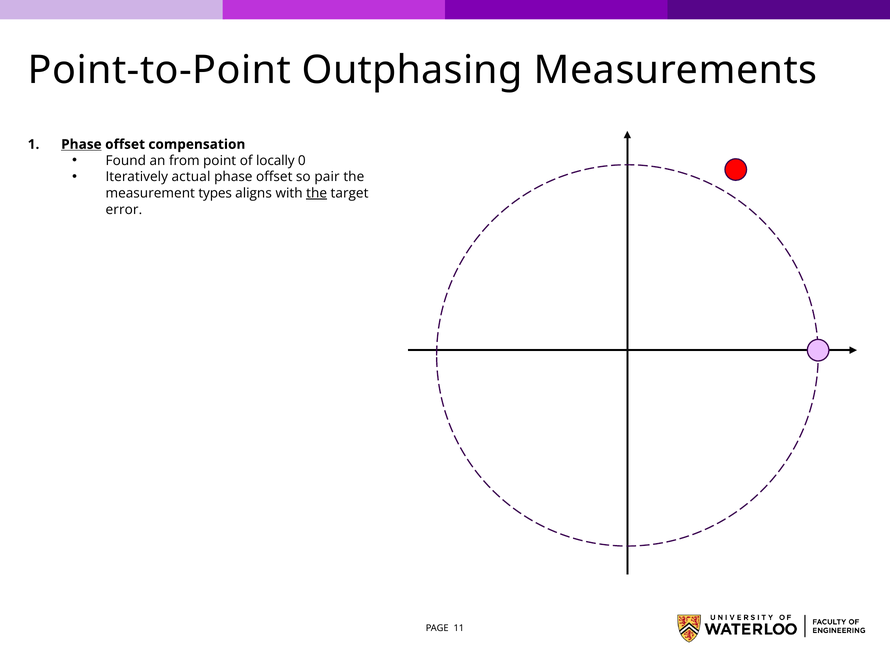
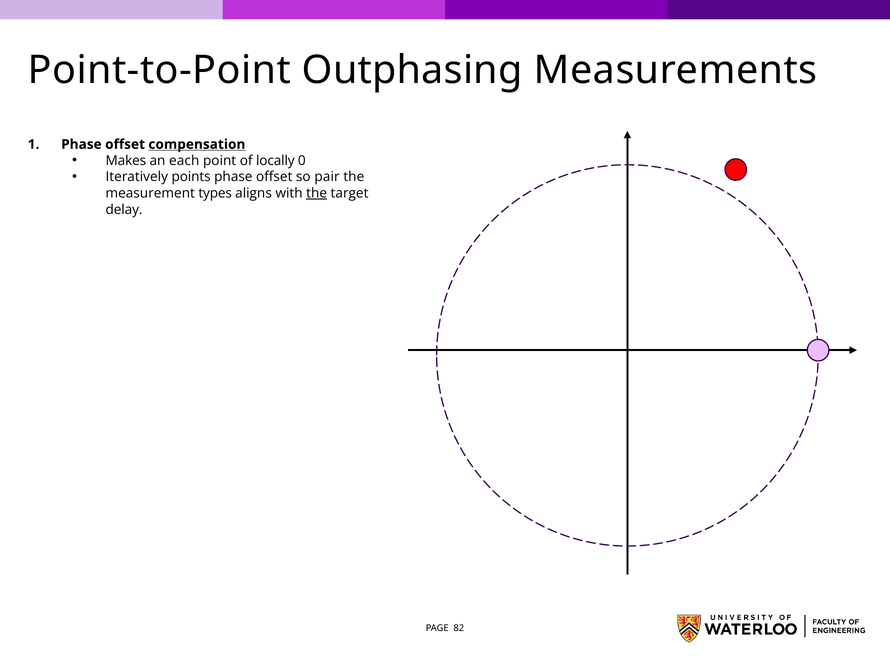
Phase at (81, 144) underline: present -> none
compensation underline: none -> present
Found: Found -> Makes
from: from -> each
actual: actual -> points
error: error -> delay
11: 11 -> 82
